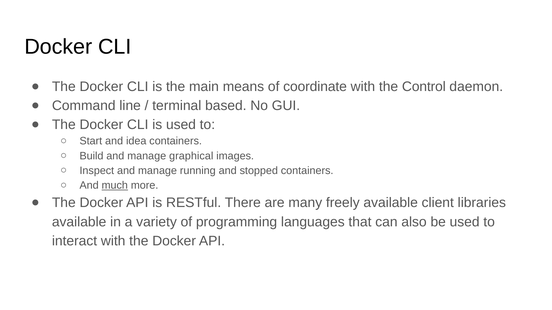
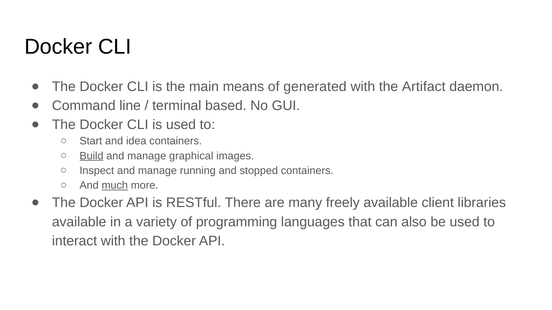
coordinate: coordinate -> generated
Control: Control -> Artifact
Build underline: none -> present
